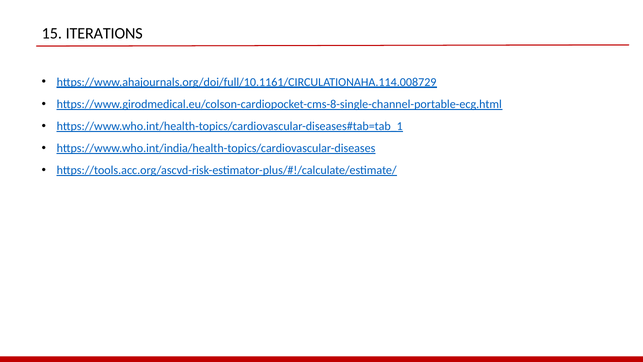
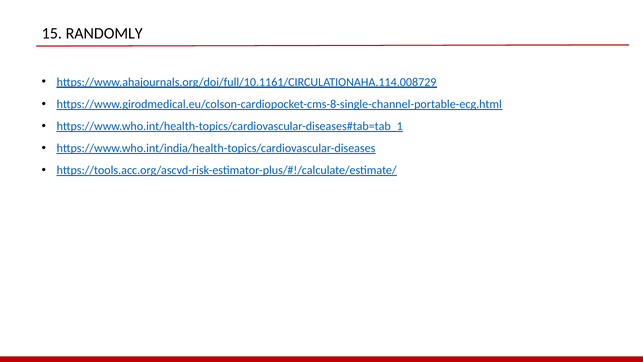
ITERATIONS: ITERATIONS -> RANDOMLY
